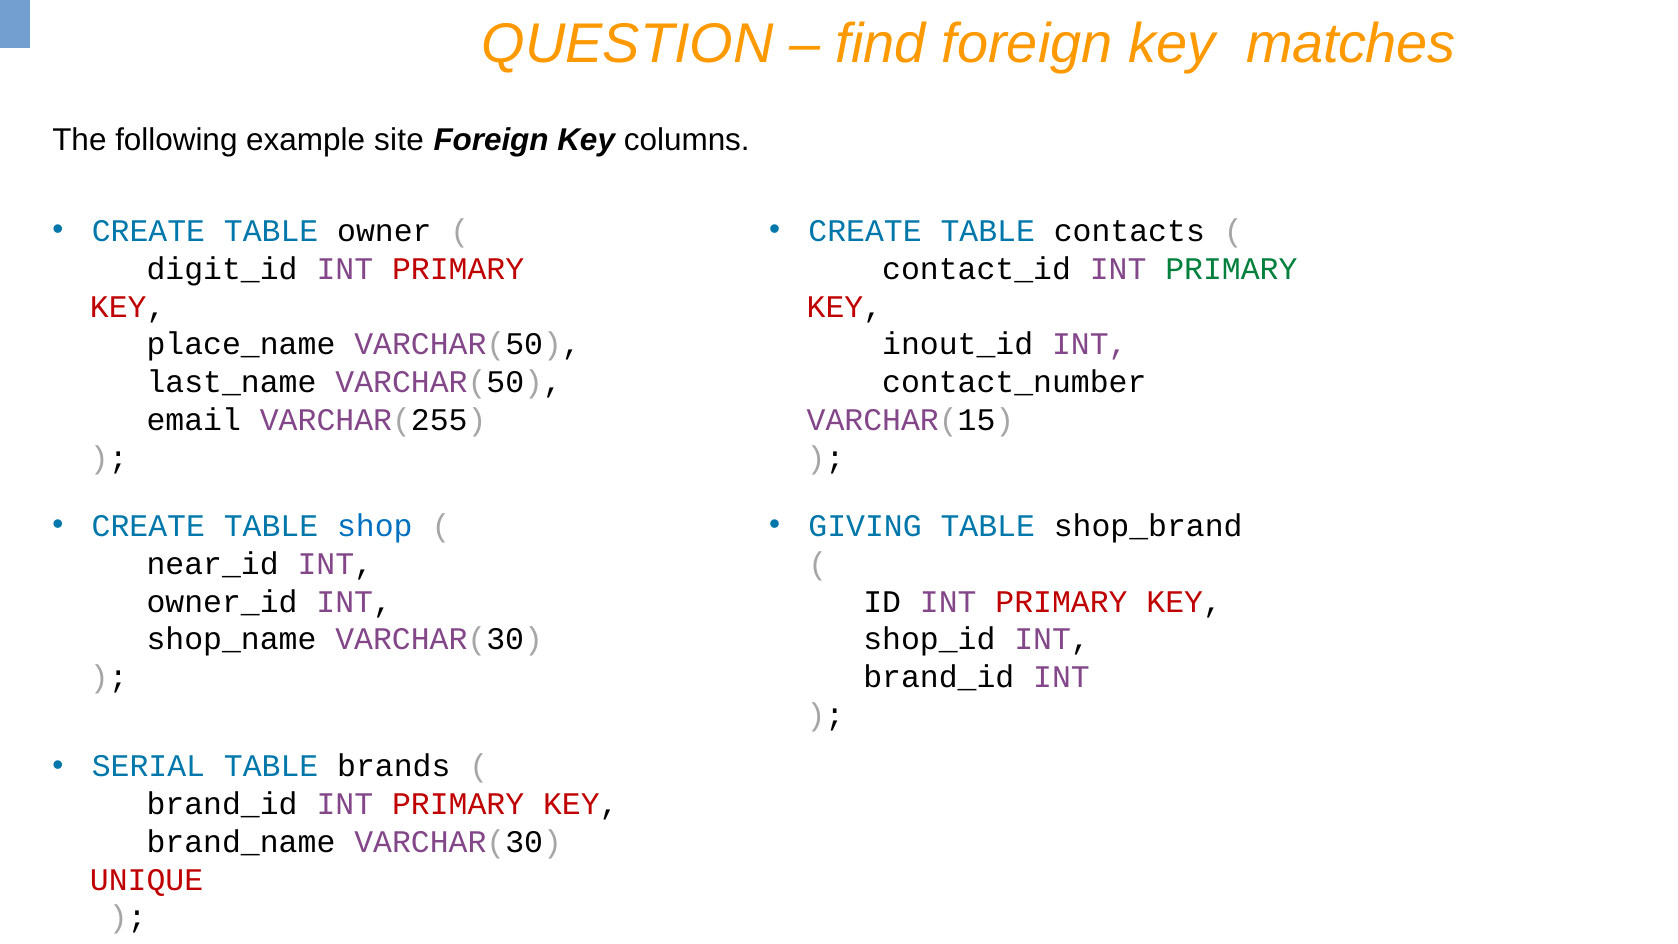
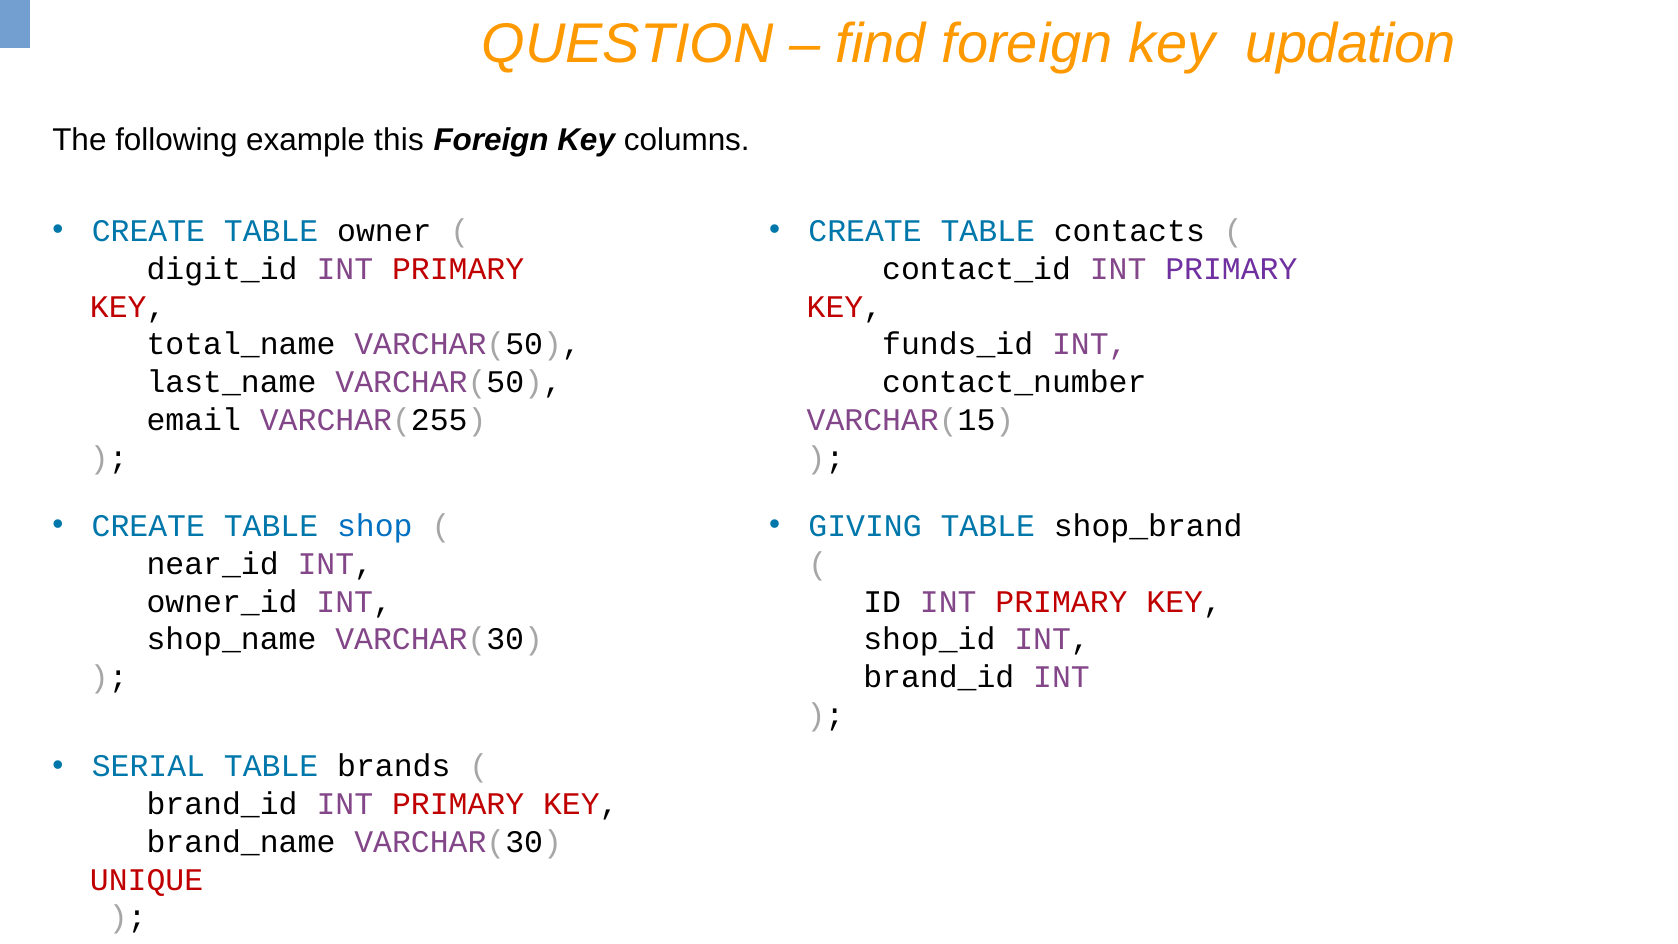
matches: matches -> updation
site: site -> this
PRIMARY at (1231, 269) colour: green -> purple
place_name: place_name -> total_name
inout_id: inout_id -> funds_id
